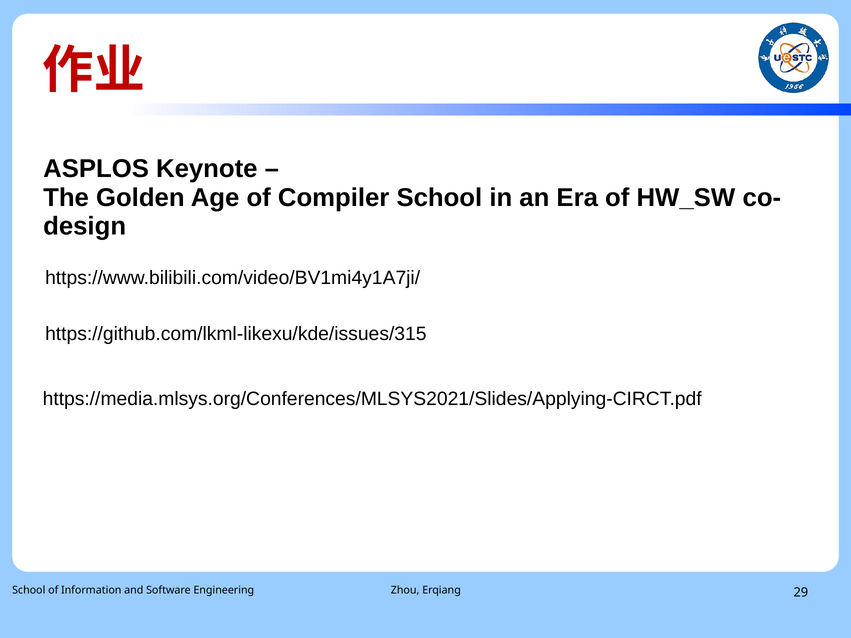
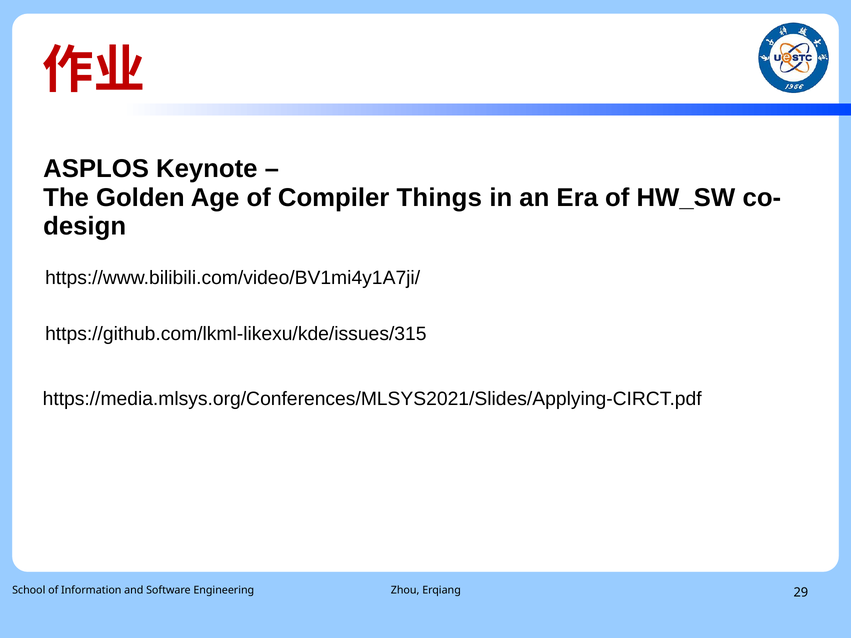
Compiler School: School -> Things
